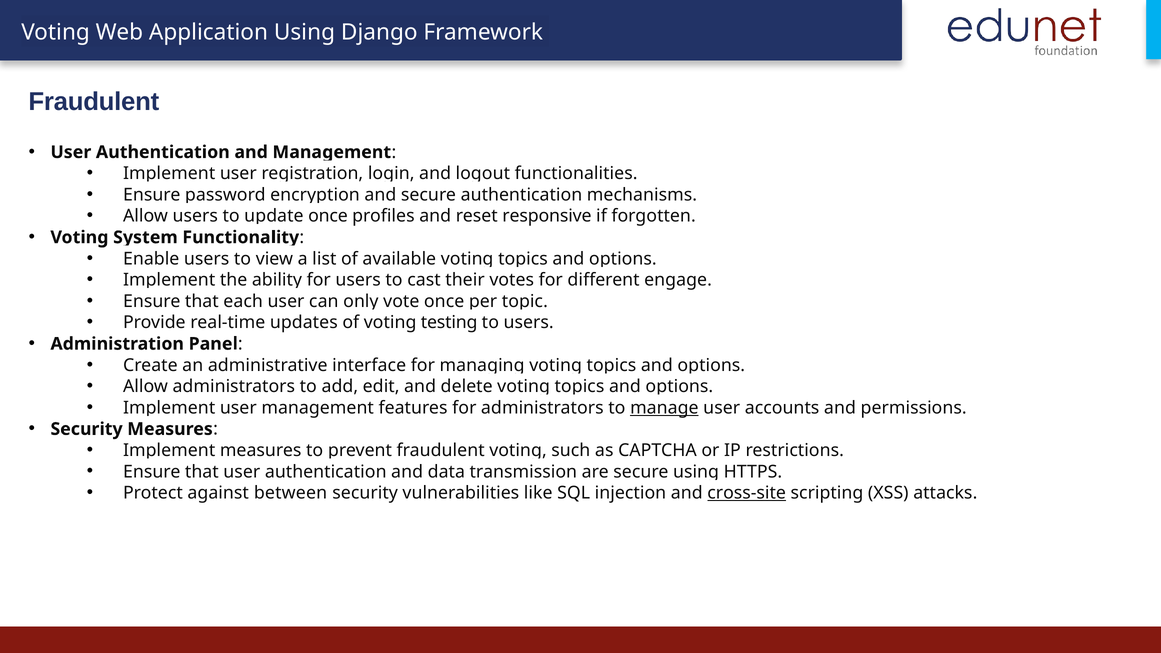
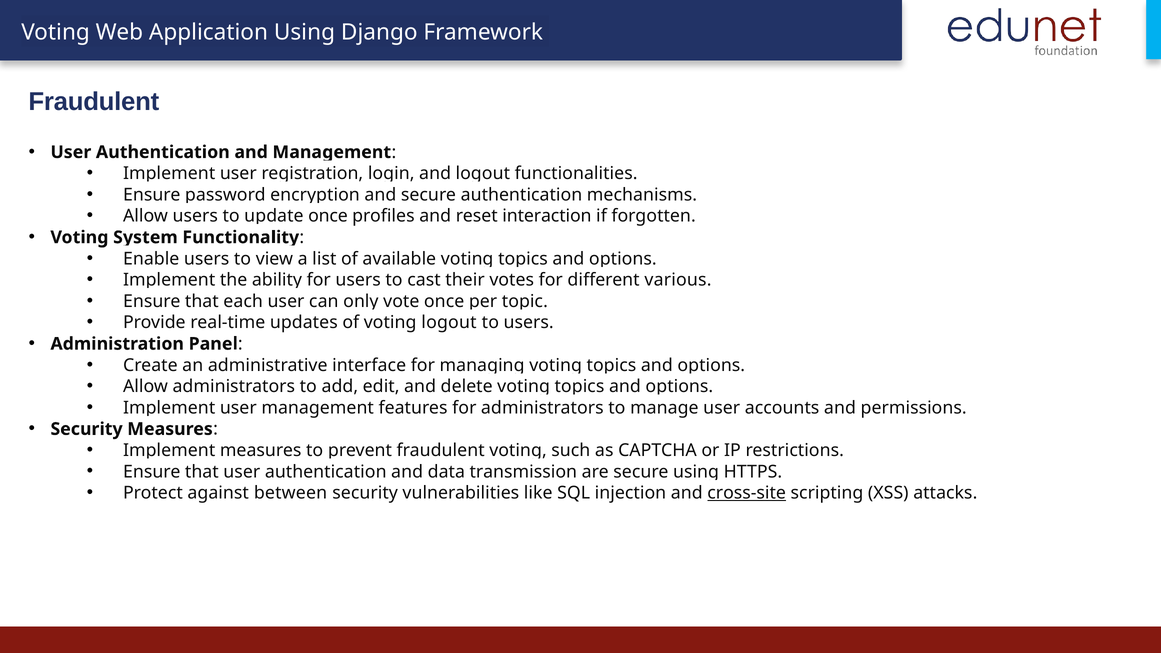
responsive: responsive -> interaction
engage: engage -> various
voting testing: testing -> logout
manage underline: present -> none
